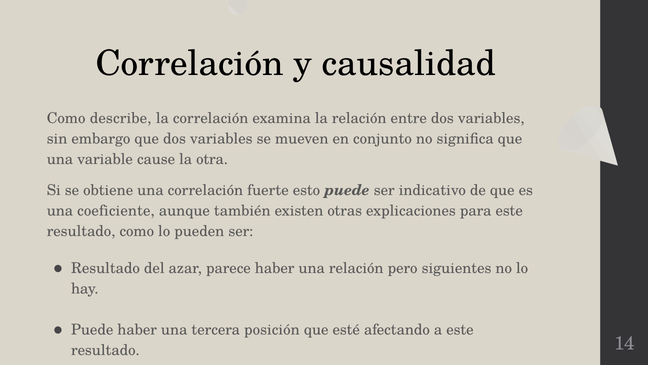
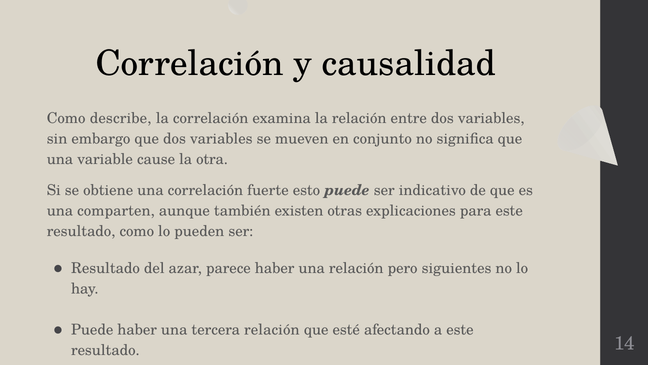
coeficiente: coeficiente -> comparten
tercera posición: posición -> relación
